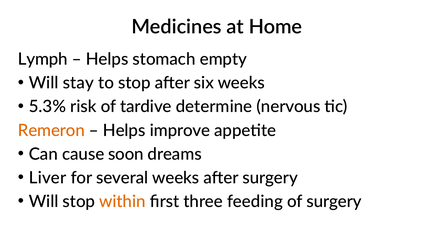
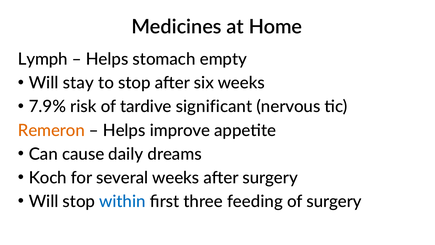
5.3%: 5.3% -> 7.9%
determine: determine -> significant
soon: soon -> daily
Liver: Liver -> Koch
within colour: orange -> blue
